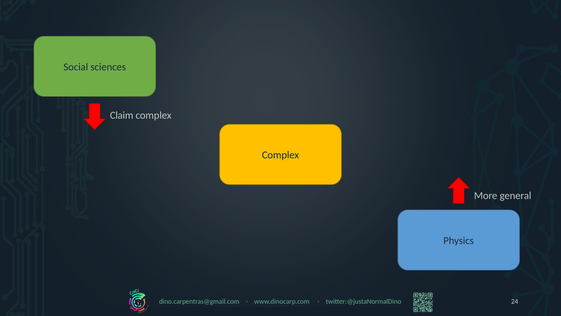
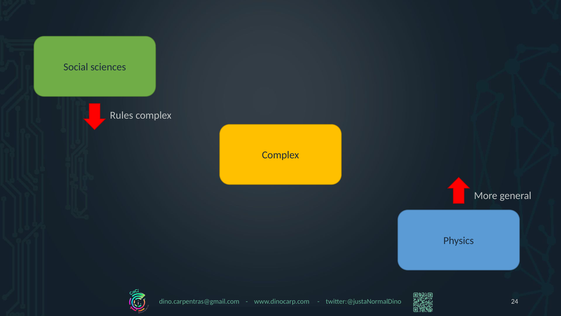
Claim: Claim -> Rules
